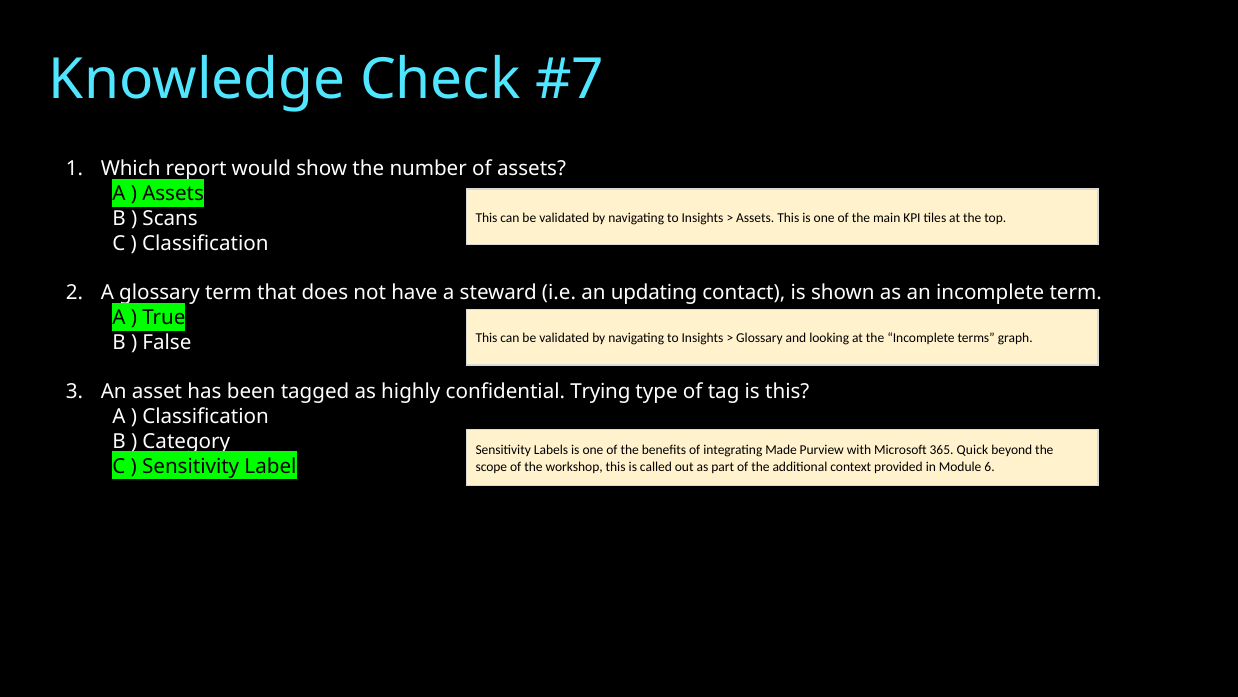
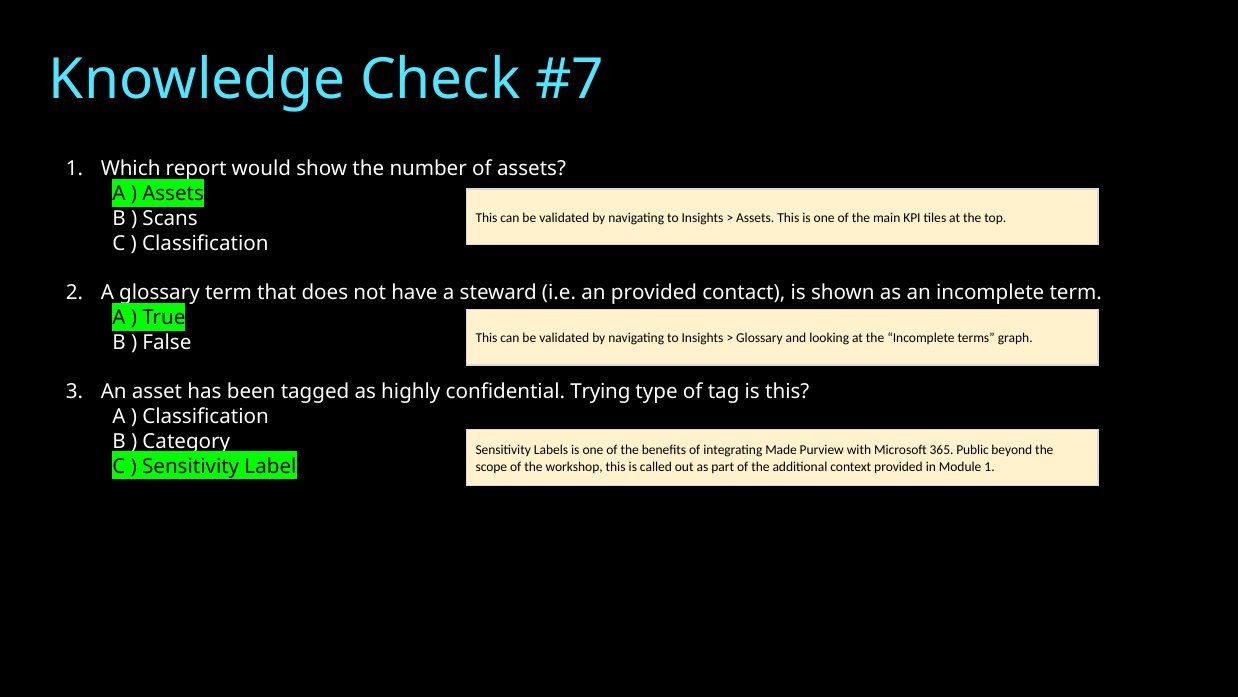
an updating: updating -> provided
Quick: Quick -> Public
Module 6: 6 -> 1
